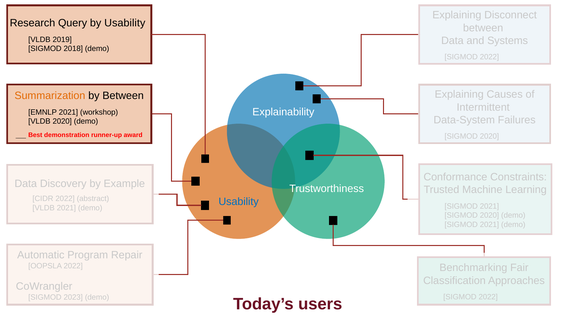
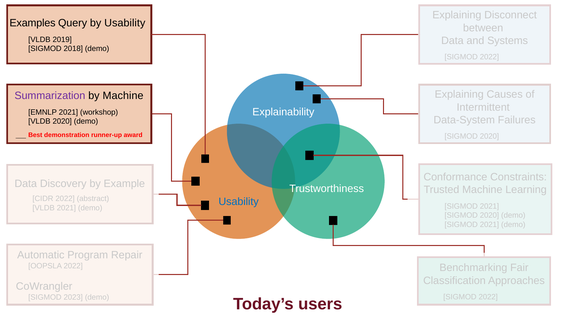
Research: Research -> Examples
Summarization colour: orange -> purple
by Between: Between -> Machine
